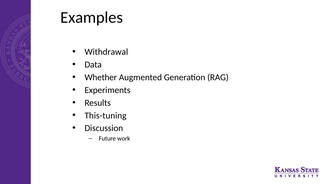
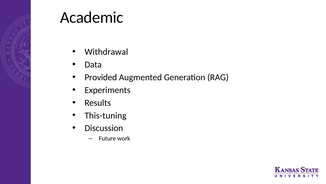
Examples: Examples -> Academic
Whether: Whether -> Provided
